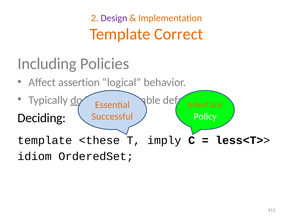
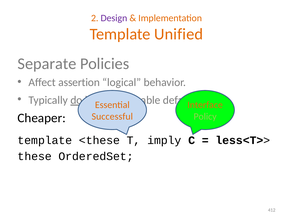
Correct: Correct -> Unified
Including: Including -> Separate
Policy colour: white -> light green
Deciding: Deciding -> Cheaper
idiom: idiom -> these
